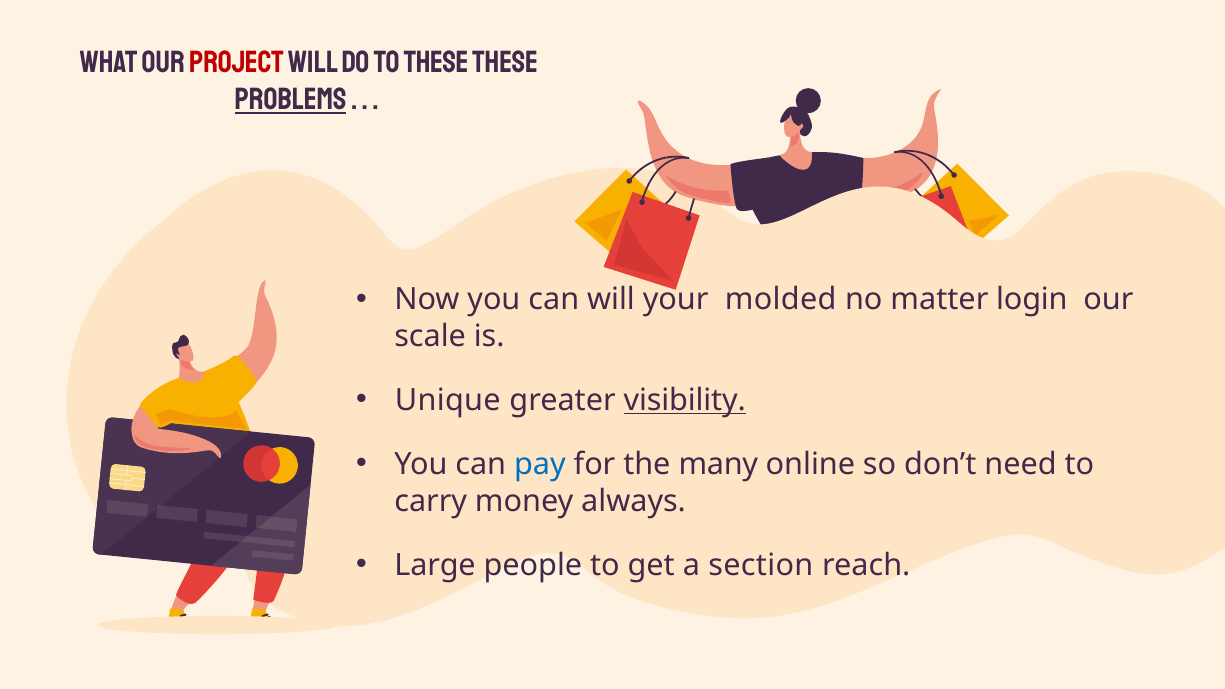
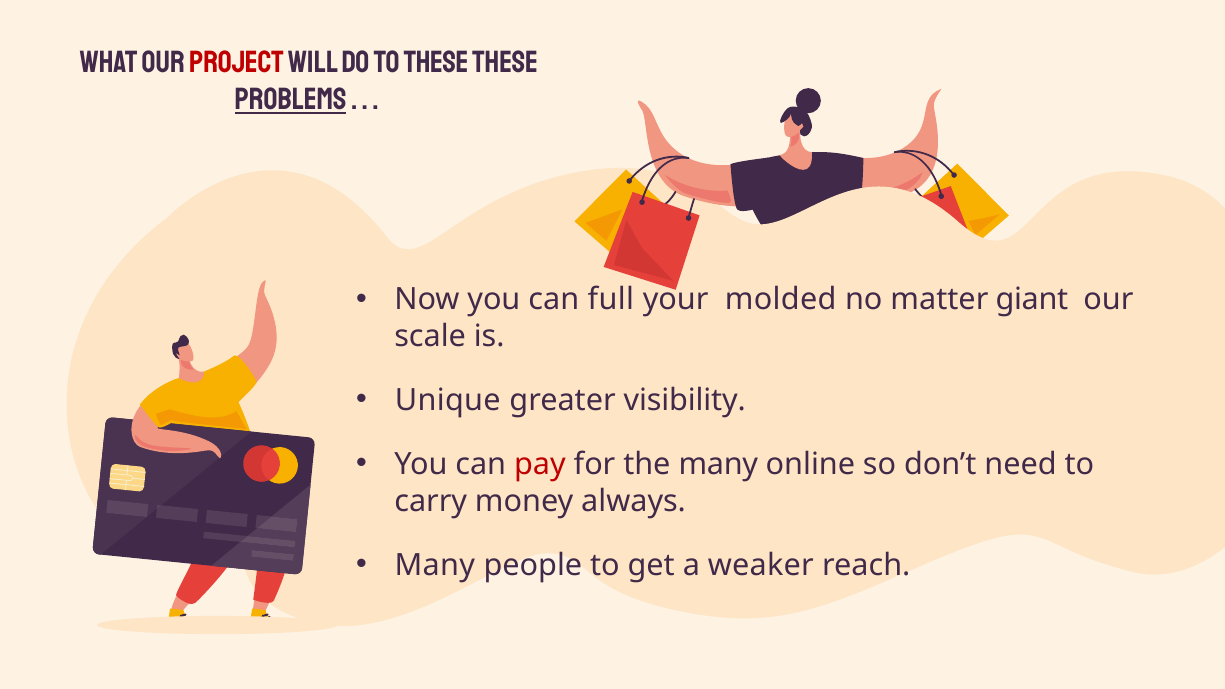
can will: will -> full
login: login -> giant
visibility underline: present -> none
pay colour: blue -> red
Large at (435, 565): Large -> Many
section: section -> weaker
